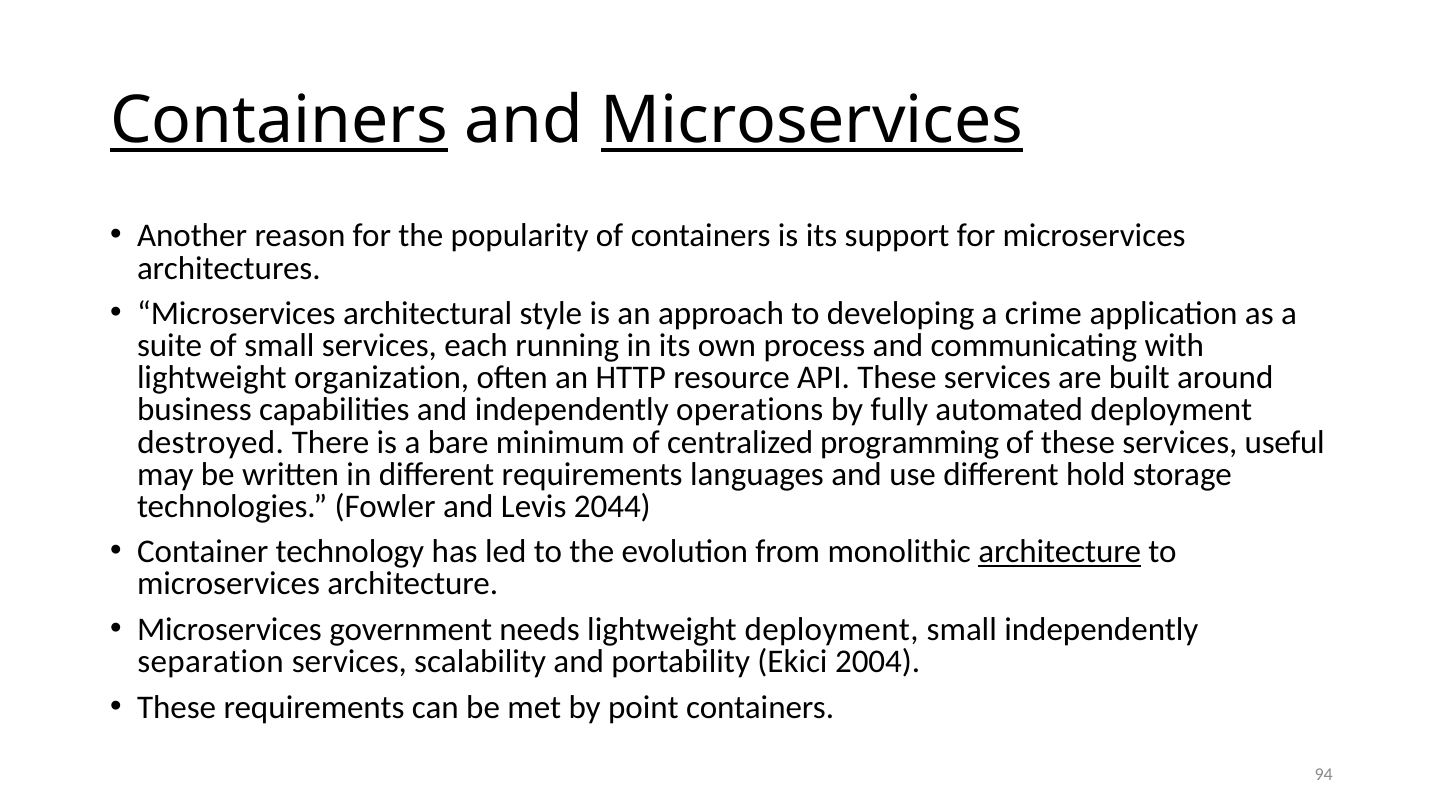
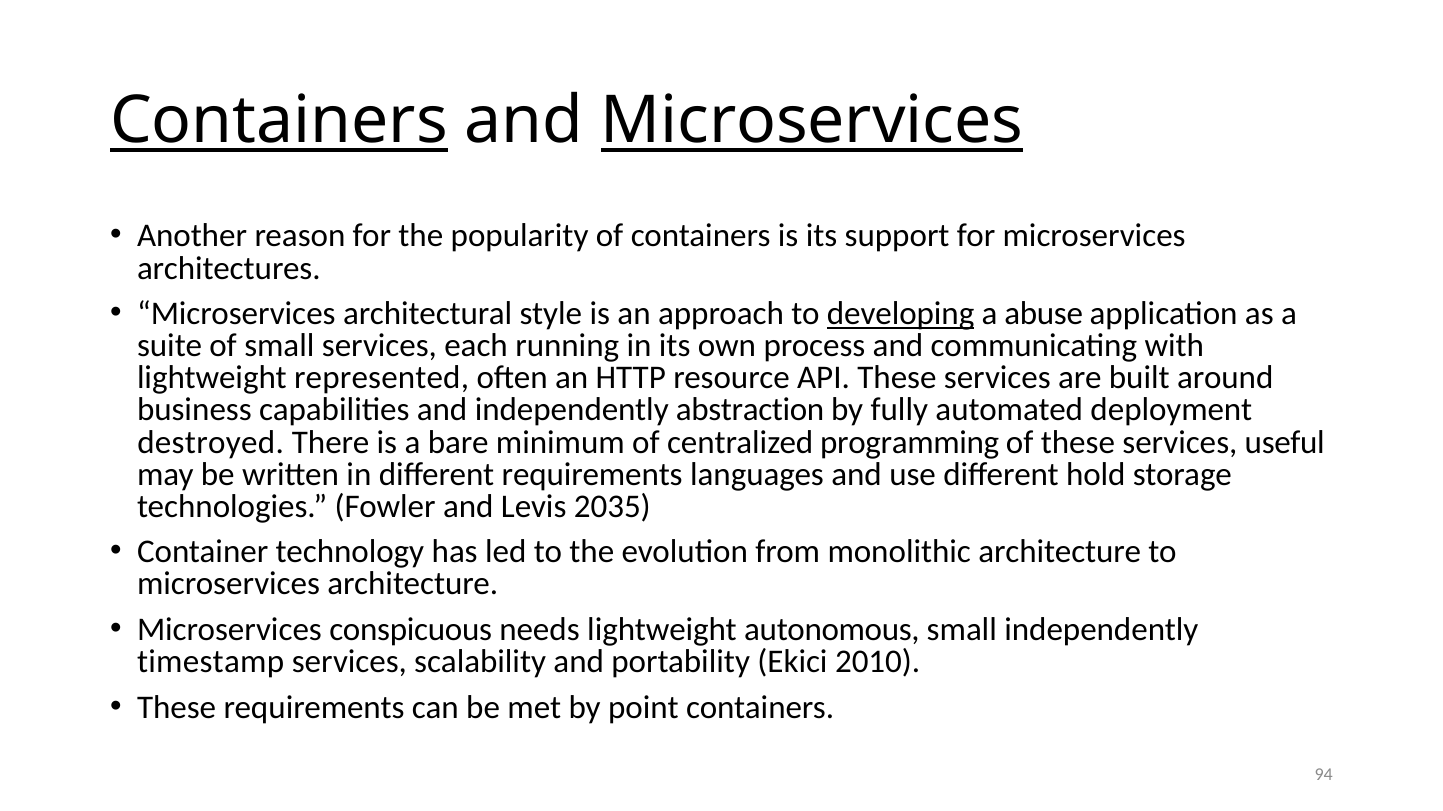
developing underline: none -> present
crime: crime -> abuse
organization: organization -> represented
operations: operations -> abstraction
2044: 2044 -> 2035
architecture at (1060, 552) underline: present -> none
government: government -> conspicuous
lightweight deployment: deployment -> autonomous
separation: separation -> timestamp
2004: 2004 -> 2010
